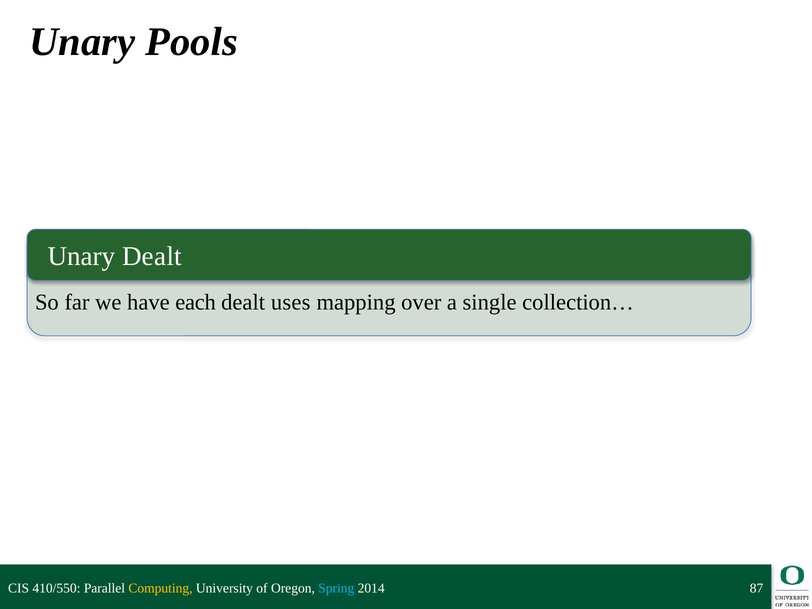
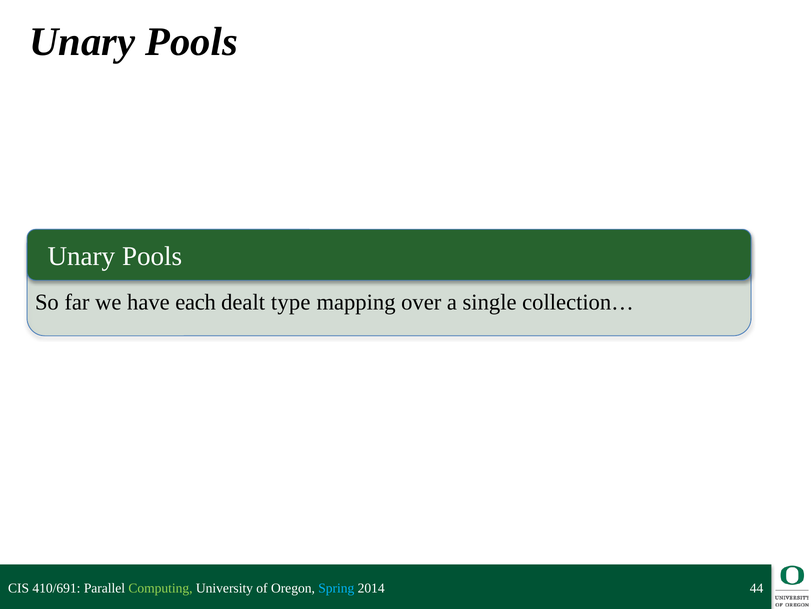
Dealt at (152, 256): Dealt -> Pools
uses: uses -> type
410/550: 410/550 -> 410/691
Computing colour: yellow -> light green
87: 87 -> 44
